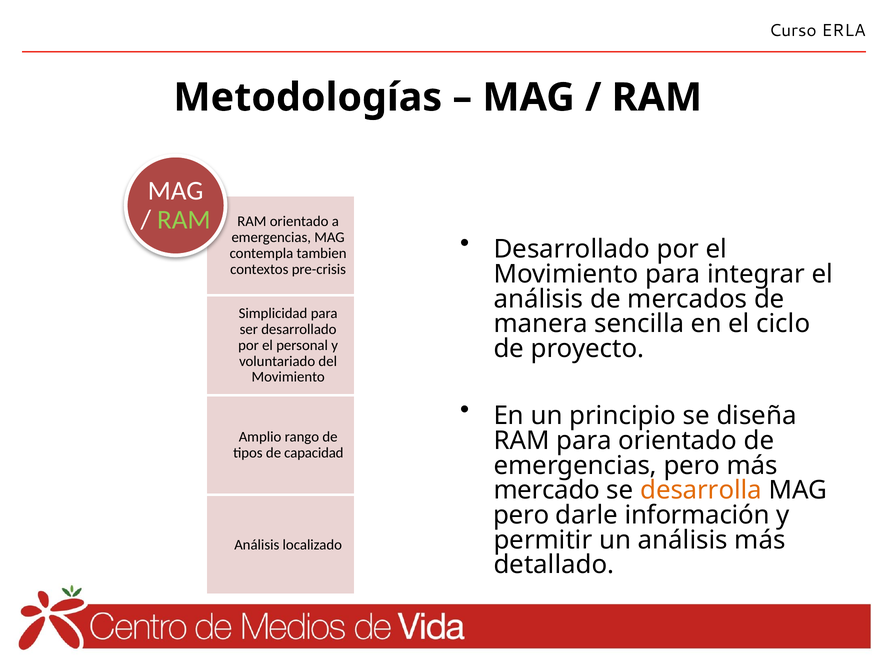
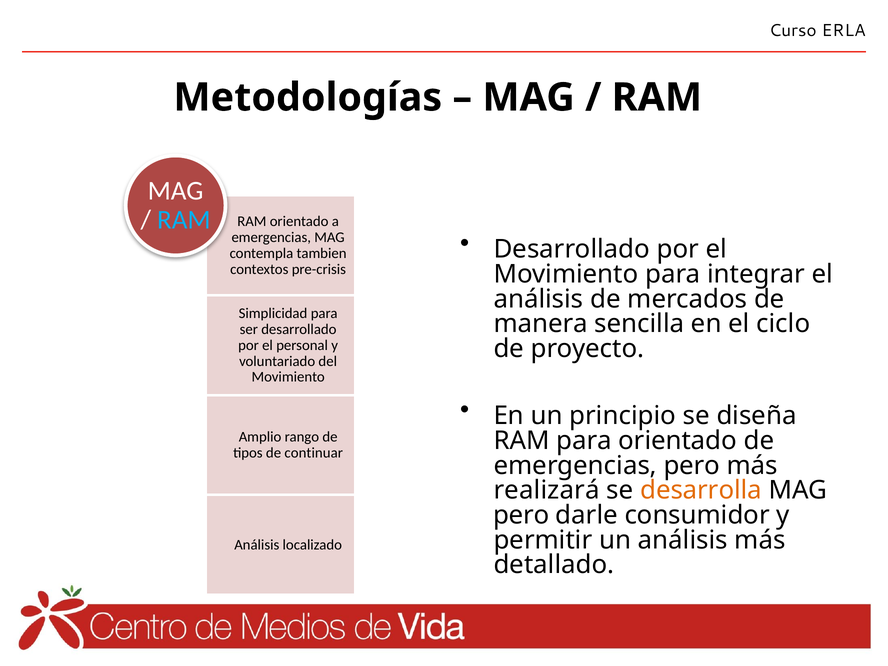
RAM at (184, 220) colour: light green -> light blue
capacidad: capacidad -> continuar
mercado: mercado -> realizará
información: información -> consumidor
